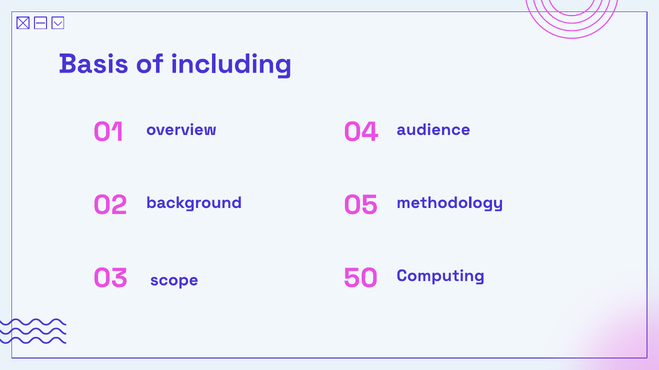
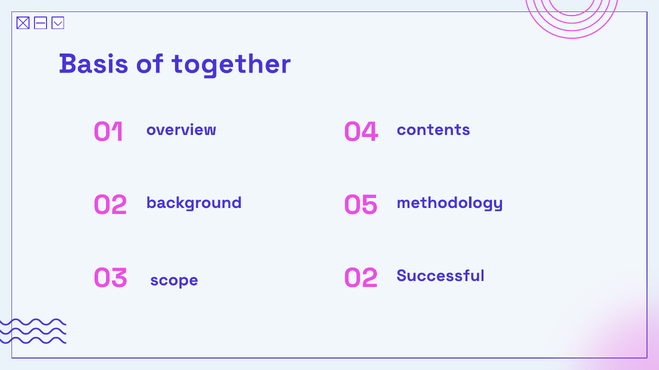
including: including -> together
audience: audience -> contents
03 50: 50 -> 02
Computing: Computing -> Successful
